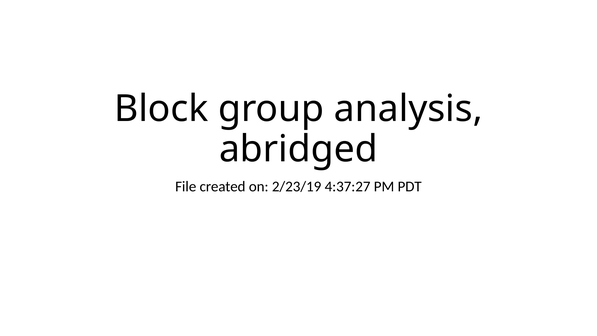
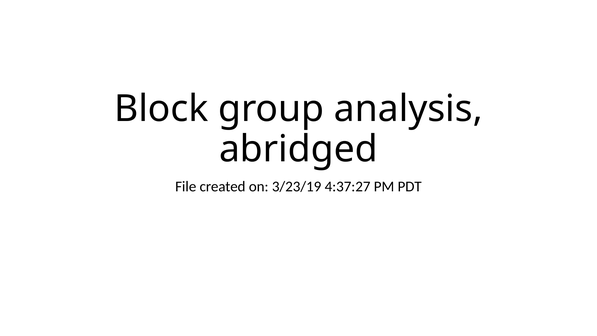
2/23/19: 2/23/19 -> 3/23/19
